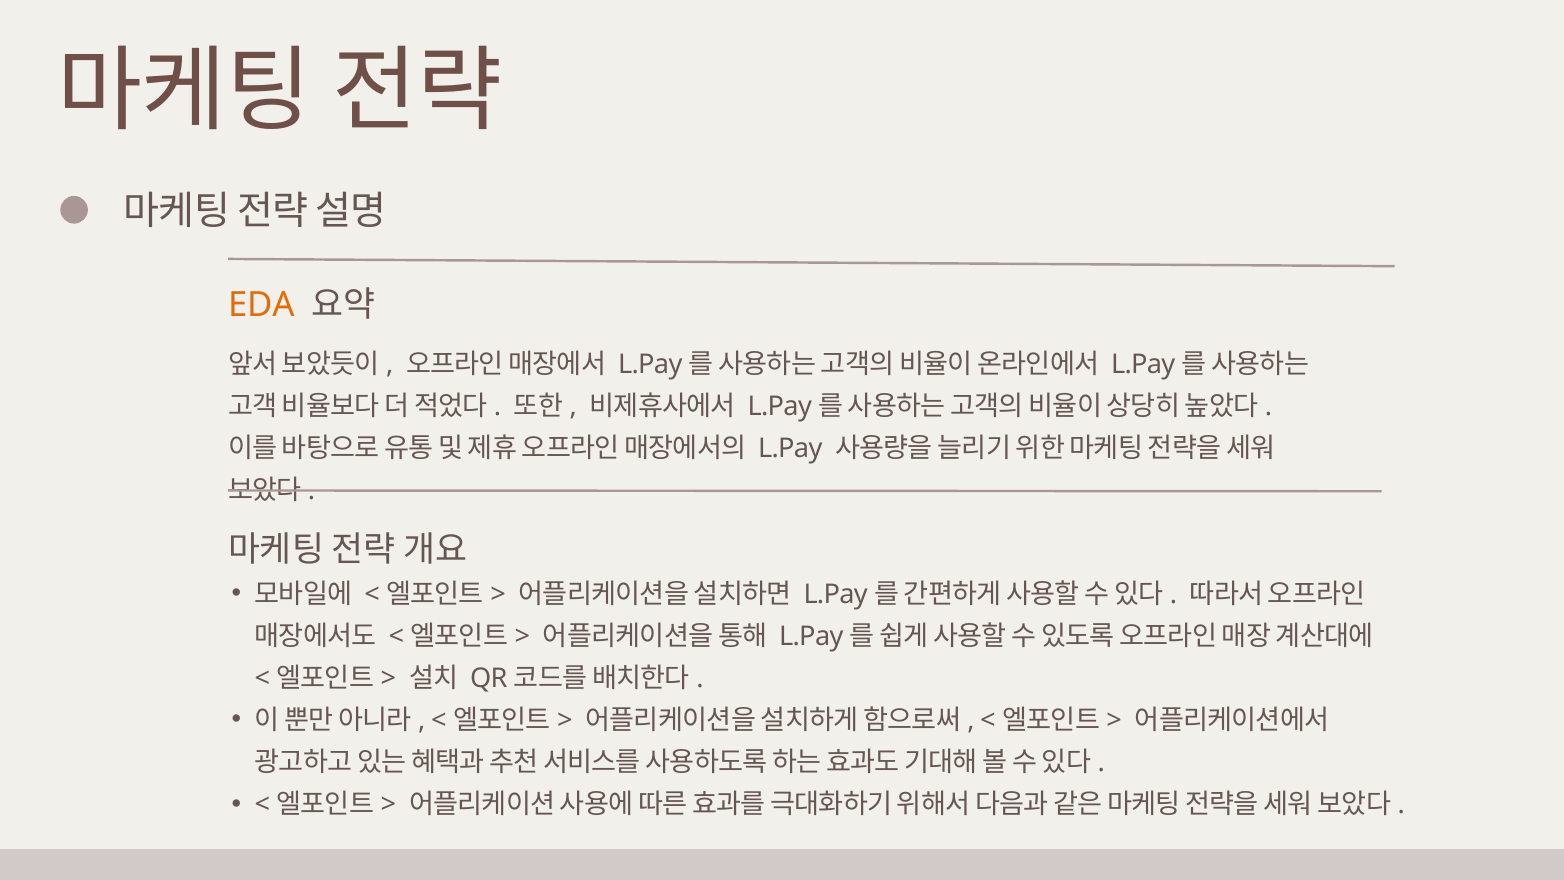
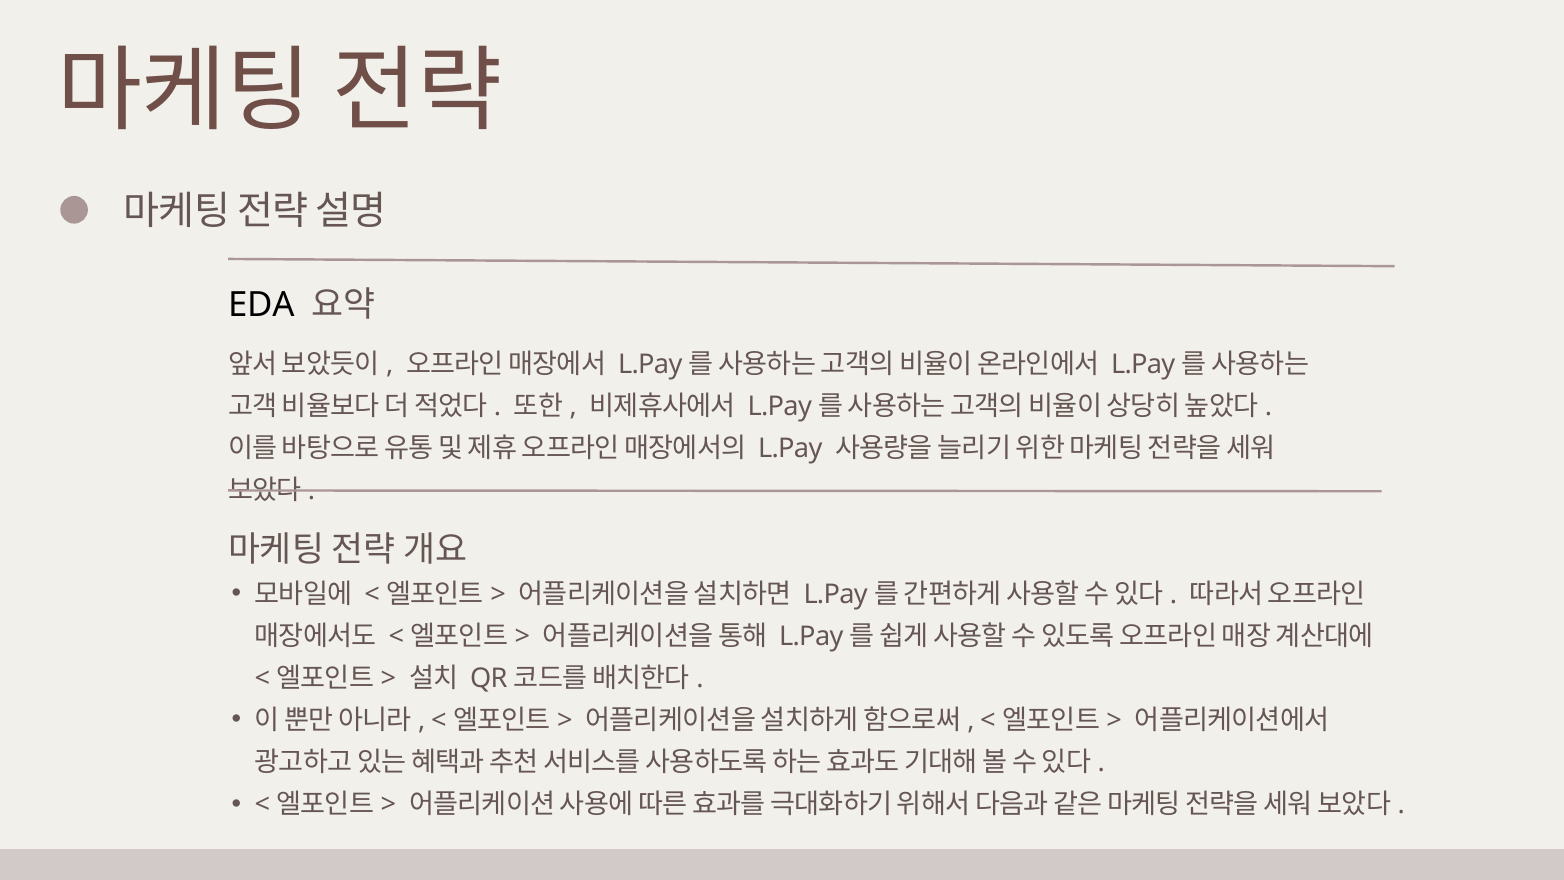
EDA colour: orange -> black
